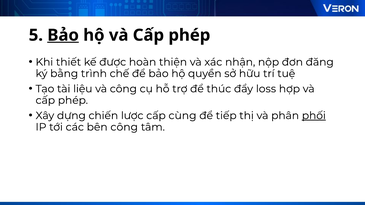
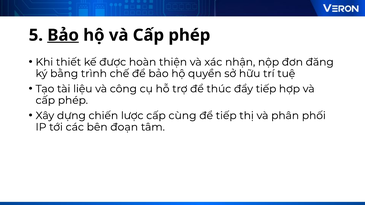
đẩy loss: loss -> tiếp
phối underline: present -> none
bên công: công -> đoạn
